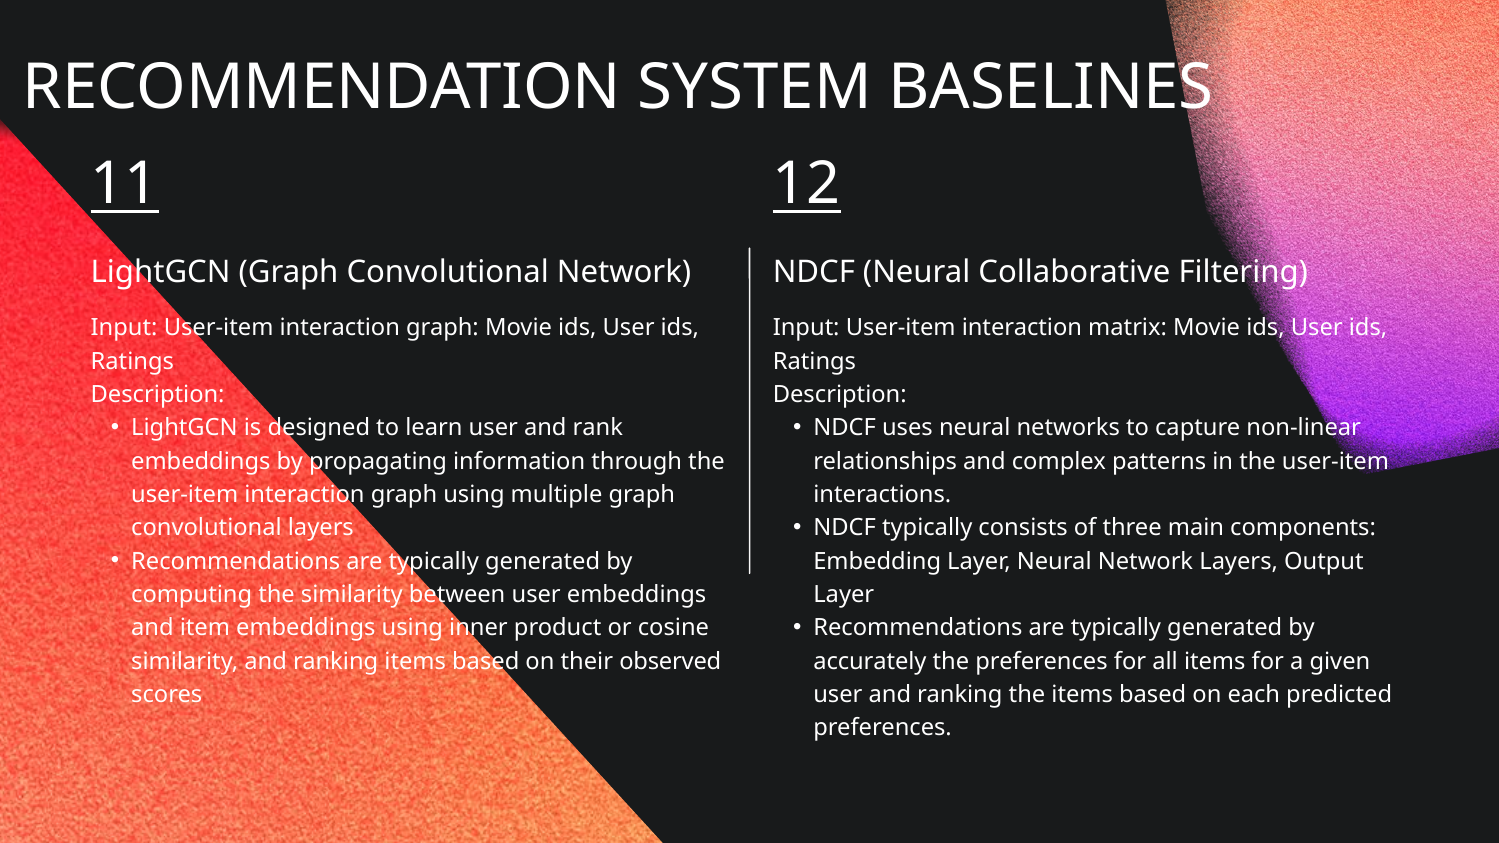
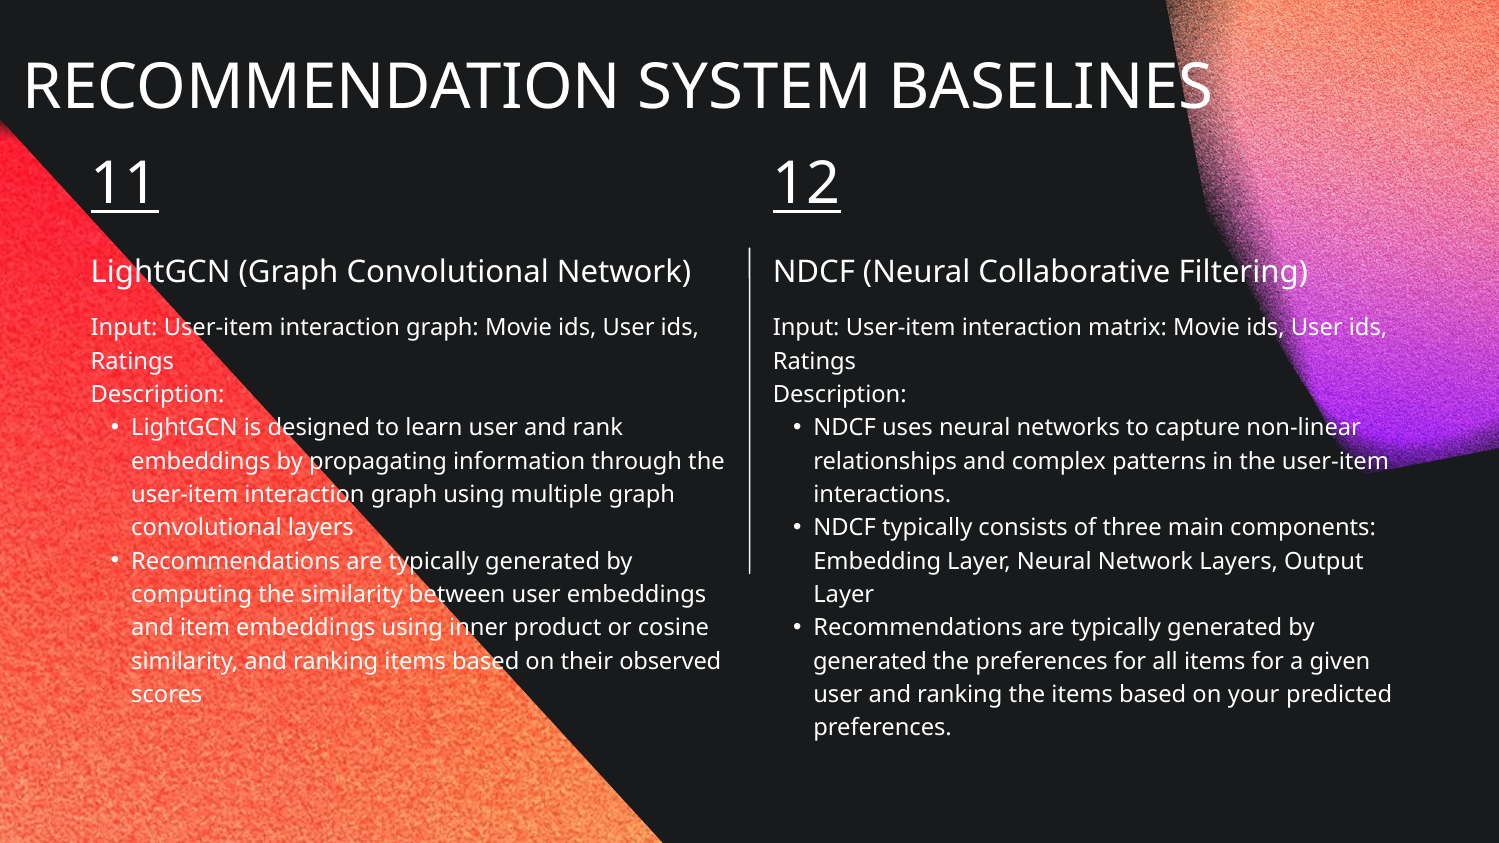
accurately at (870, 661): accurately -> generated
each: each -> your
